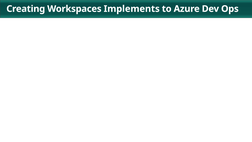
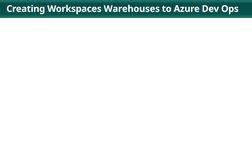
Implements: Implements -> Warehouses
